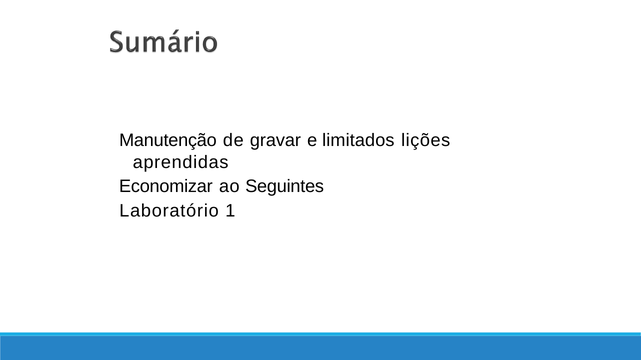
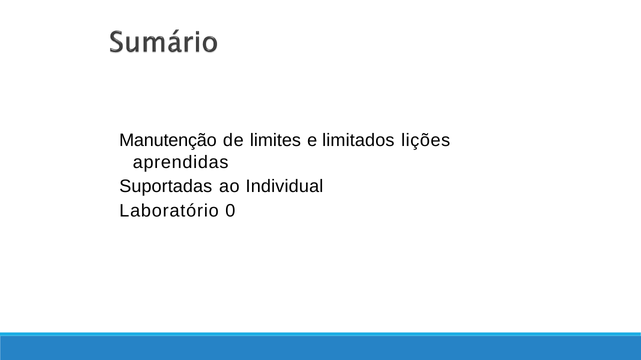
gravar: gravar -> limites
Economizar: Economizar -> Suportadas
Seguintes: Seguintes -> Individual
1: 1 -> 0
